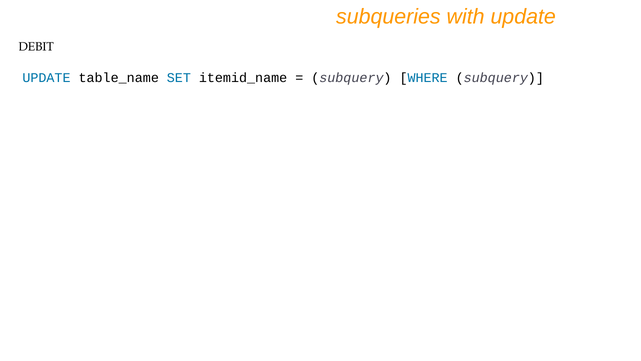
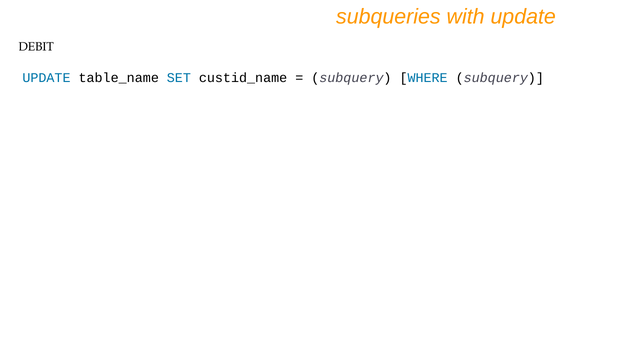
itemid_name: itemid_name -> custid_name
